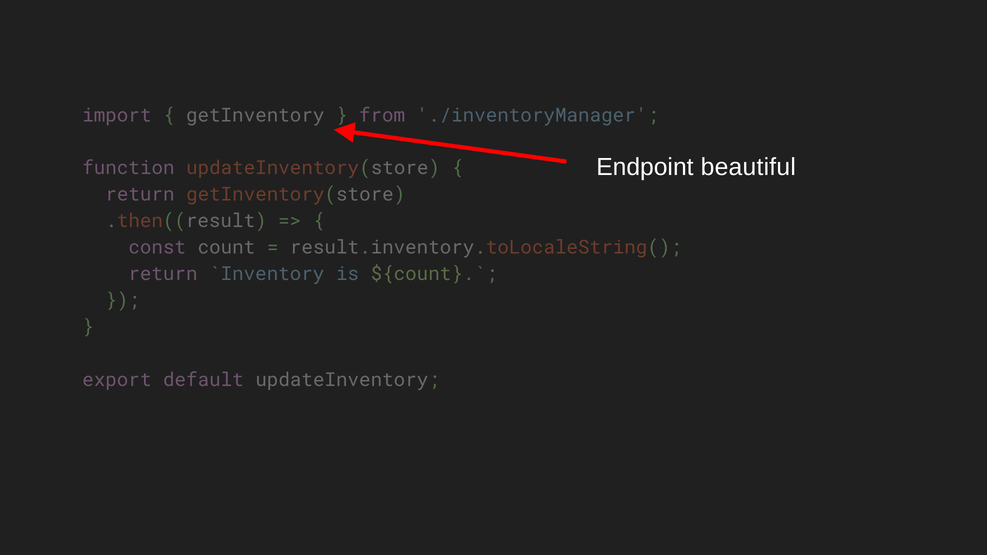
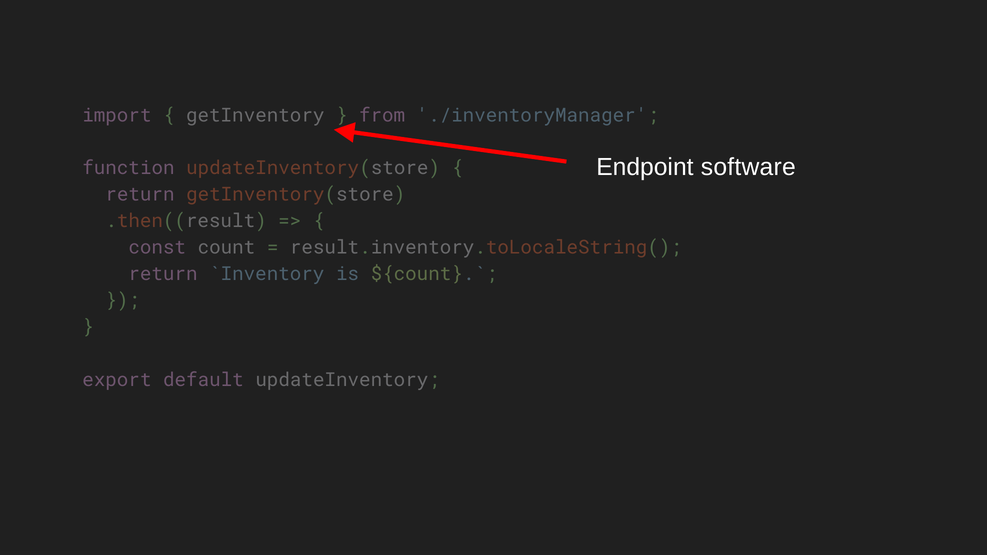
beautiful: beautiful -> software
